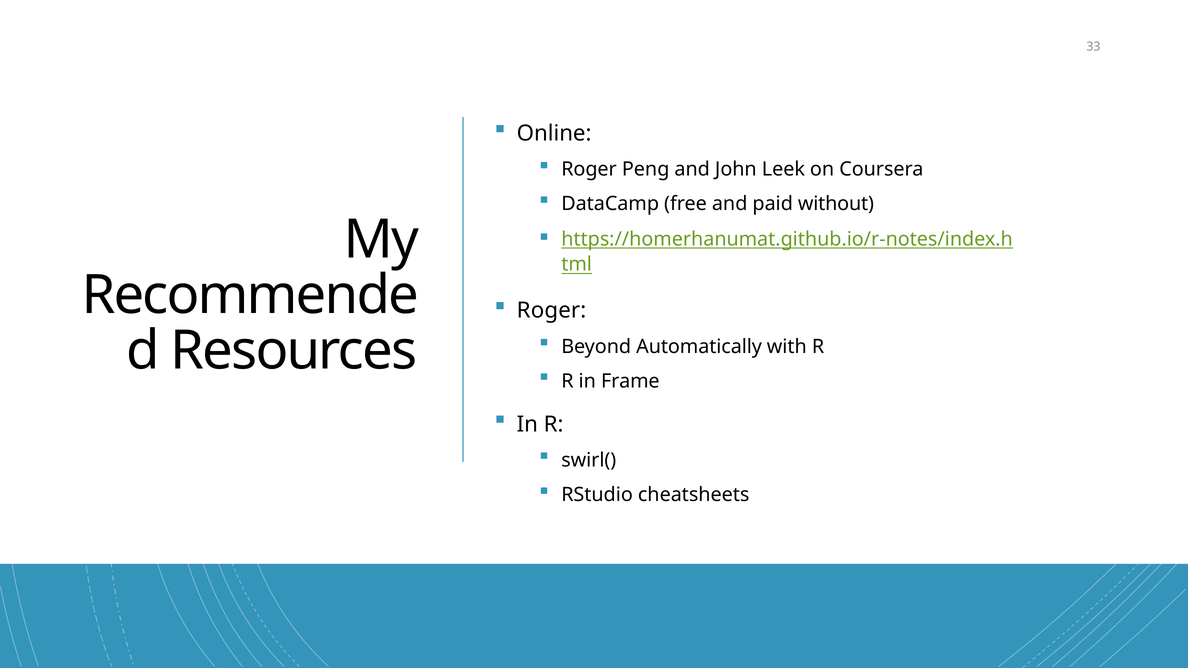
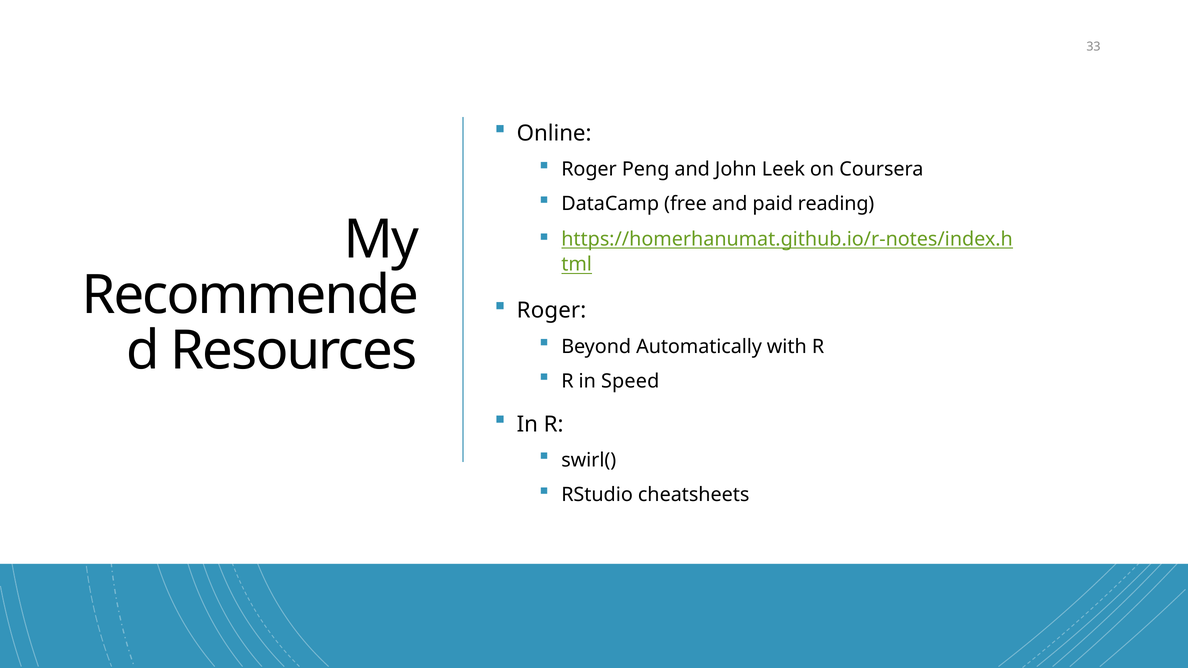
without: without -> reading
Frame: Frame -> Speed
